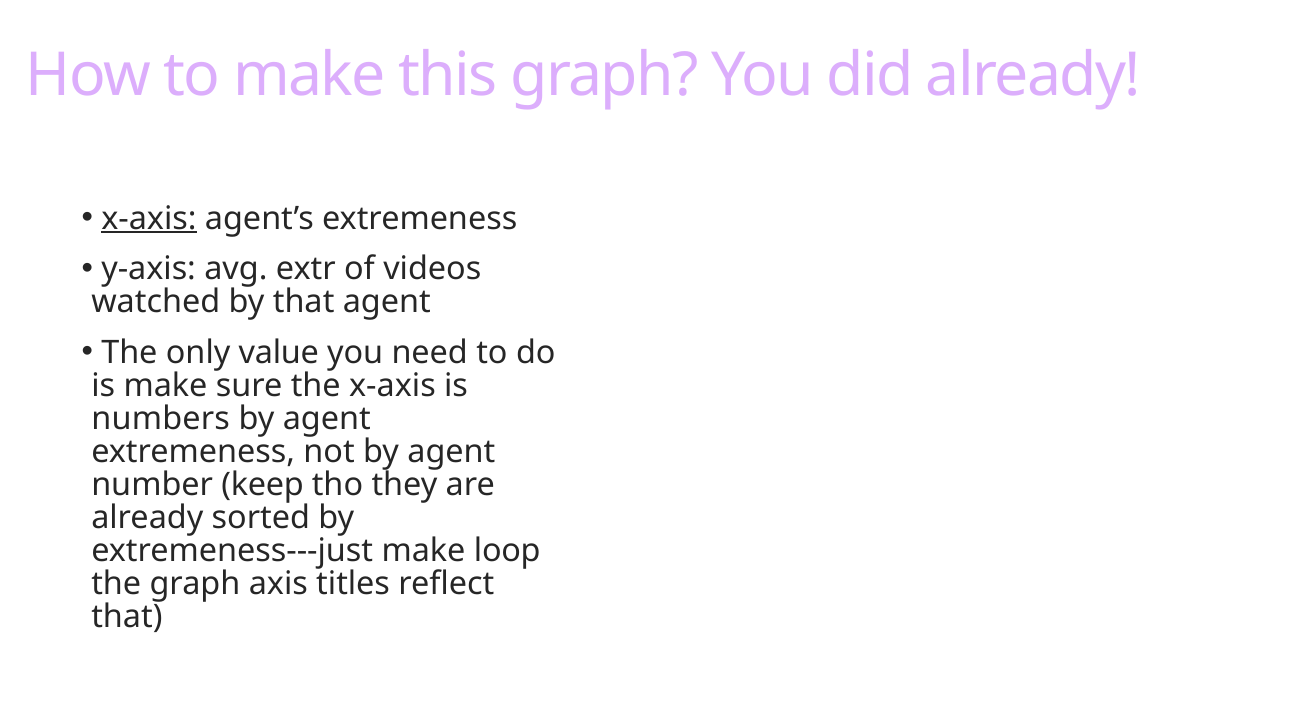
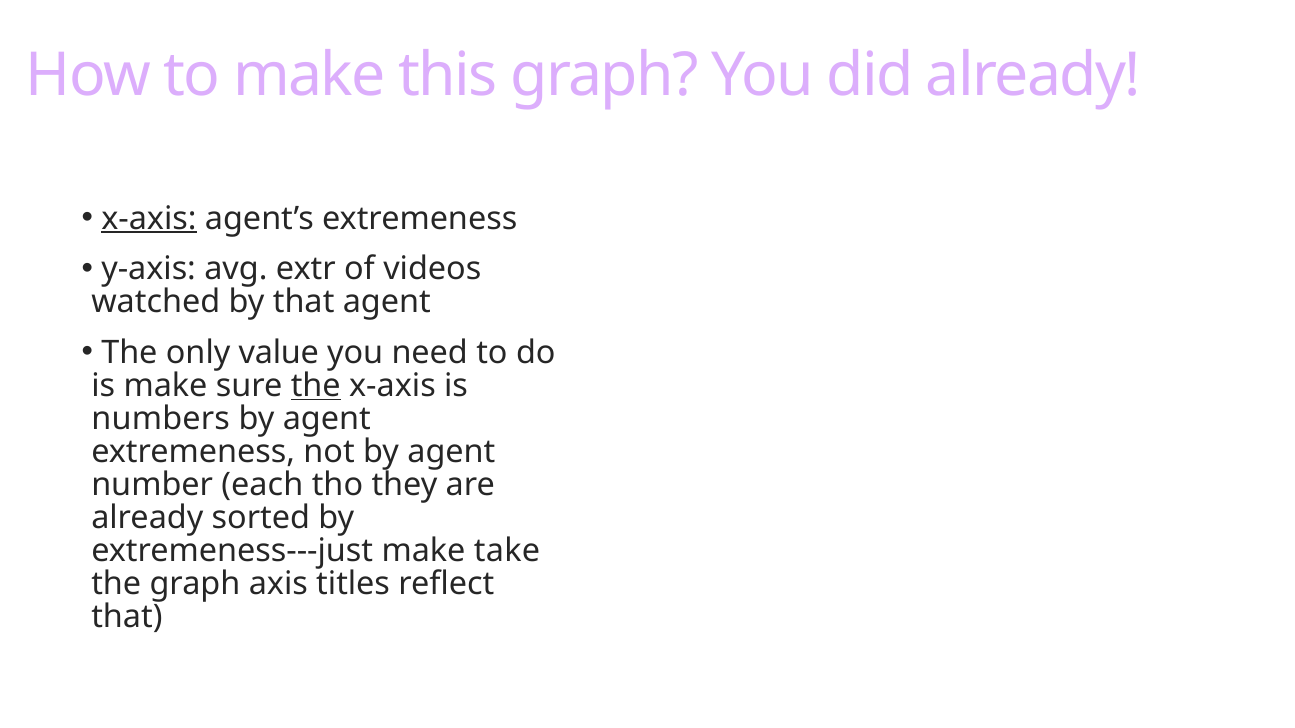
the at (316, 386) underline: none -> present
keep: keep -> each
loop: loop -> take
